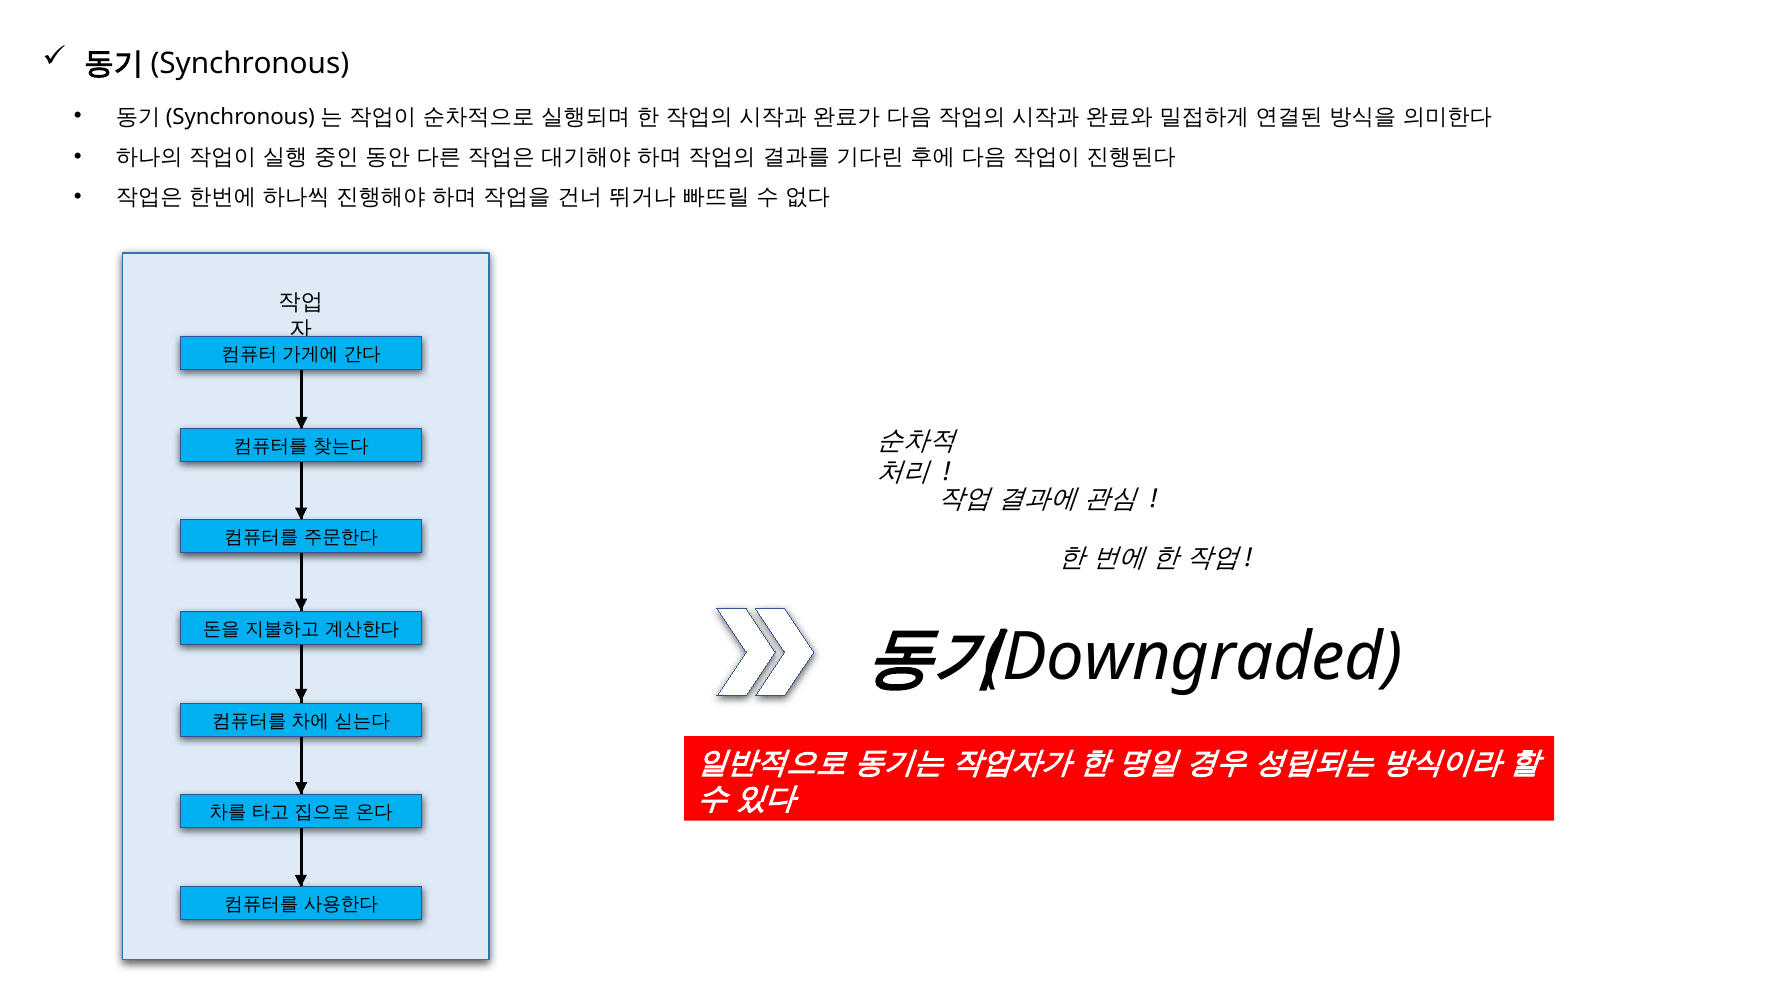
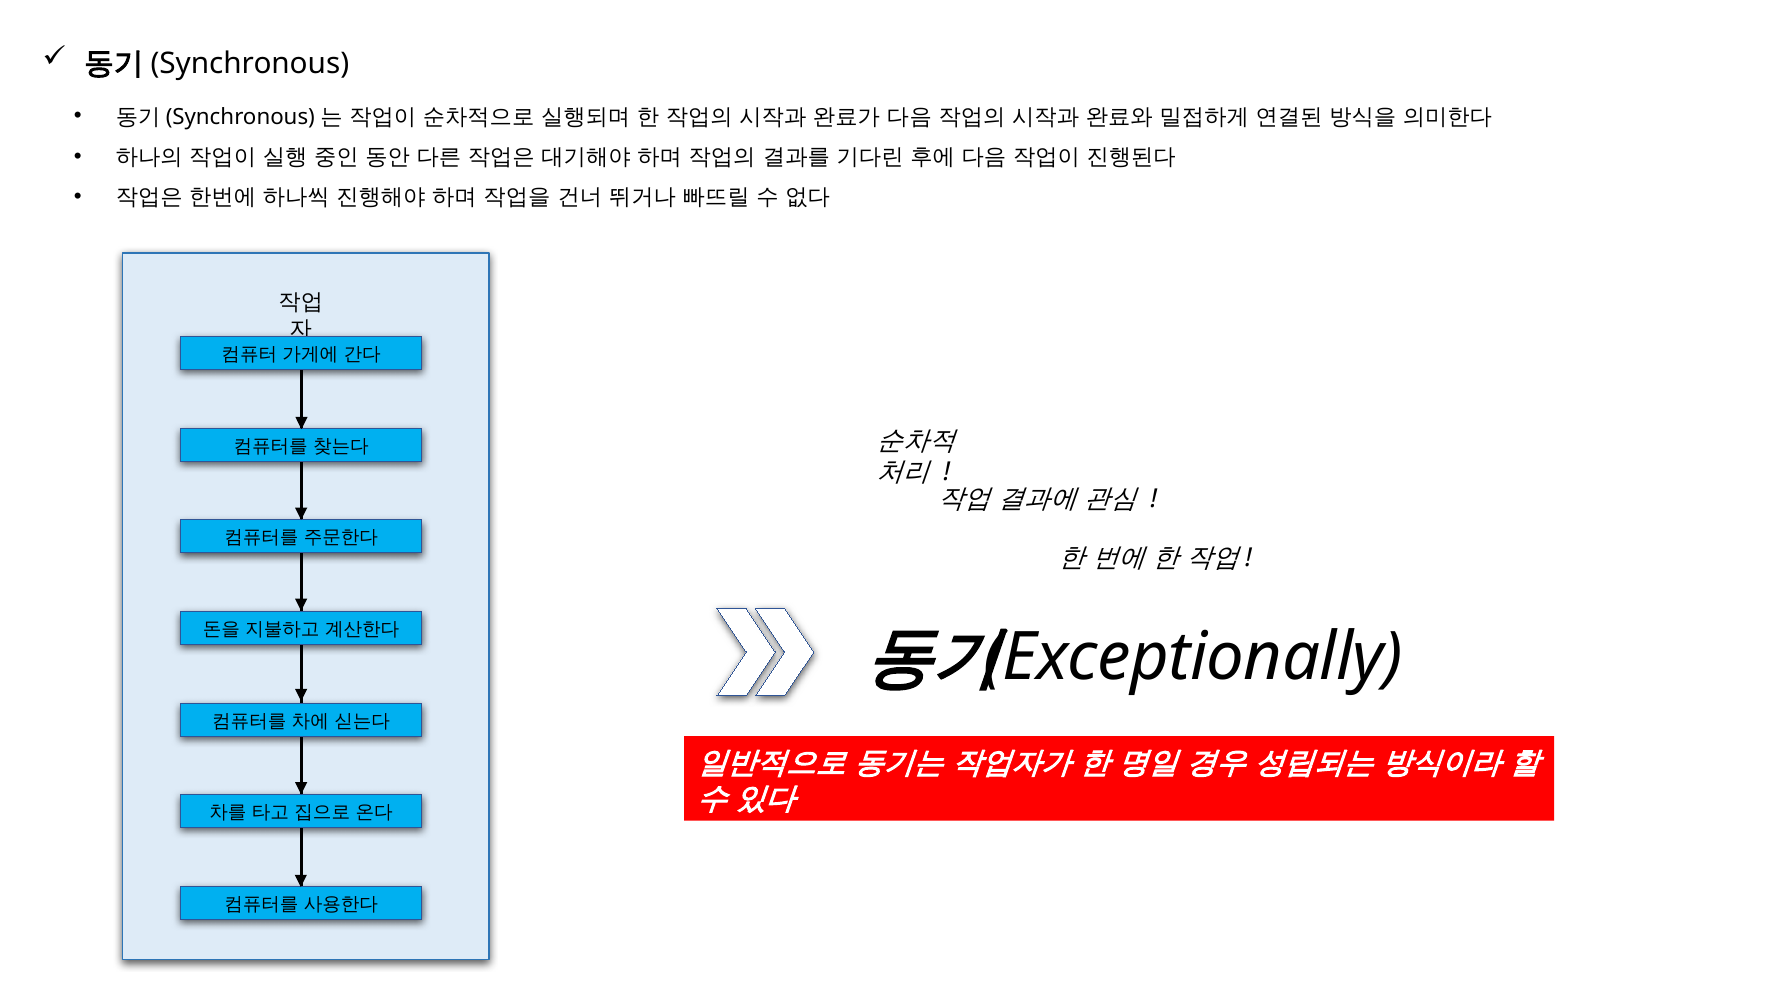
Downgraded: Downgraded -> Exceptionally
